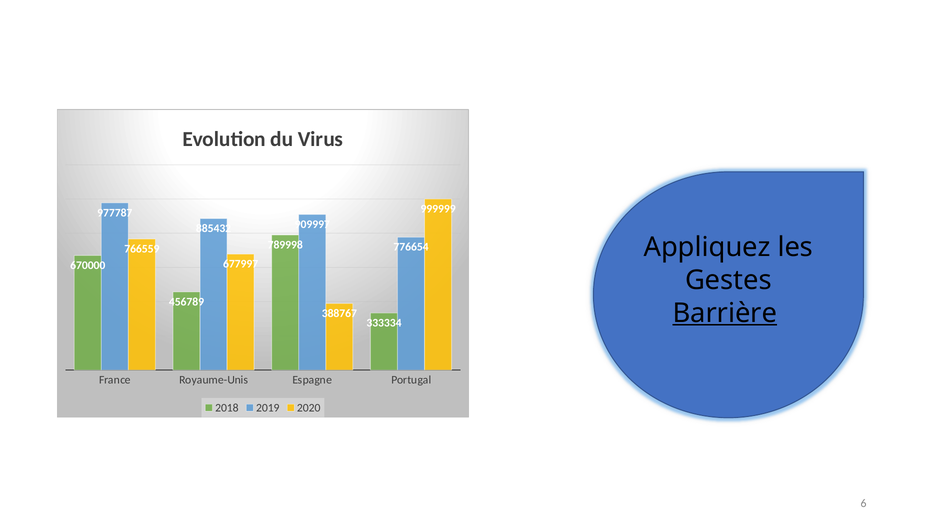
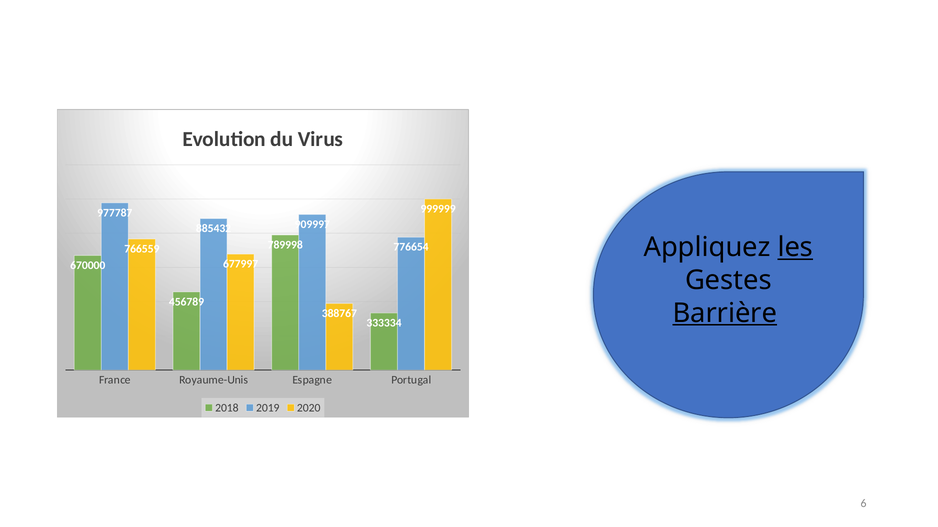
les underline: none -> present
